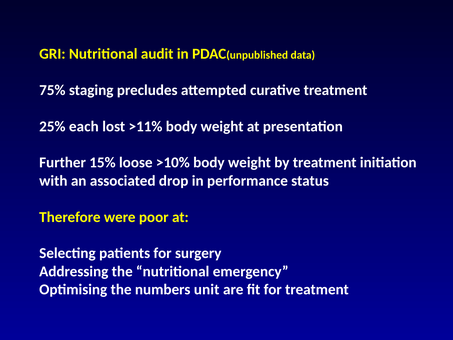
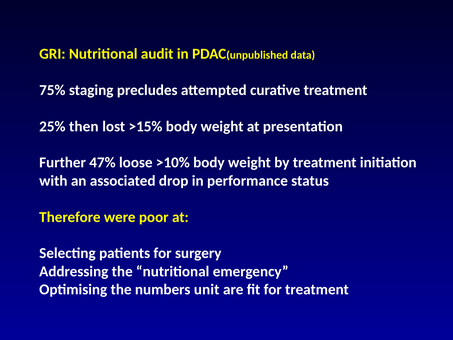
each: each -> then
>11%: >11% -> >15%
15%: 15% -> 47%
